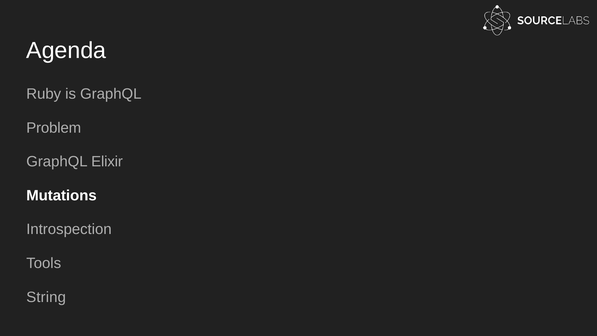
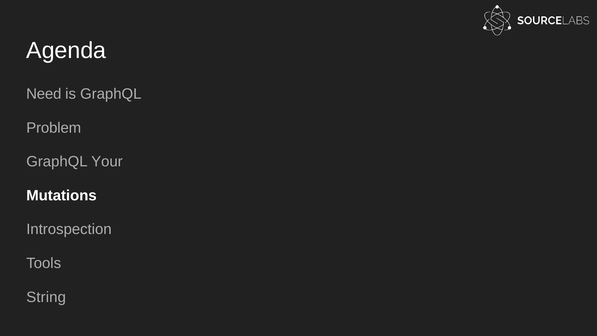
Ruby: Ruby -> Need
Elixir: Elixir -> Your
